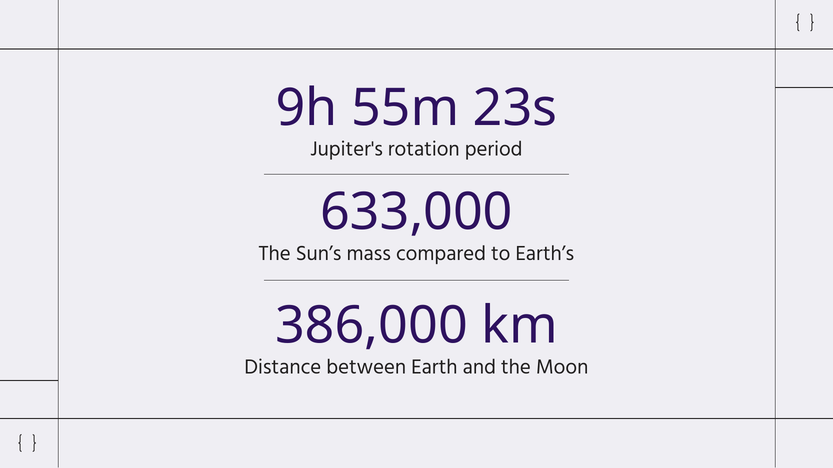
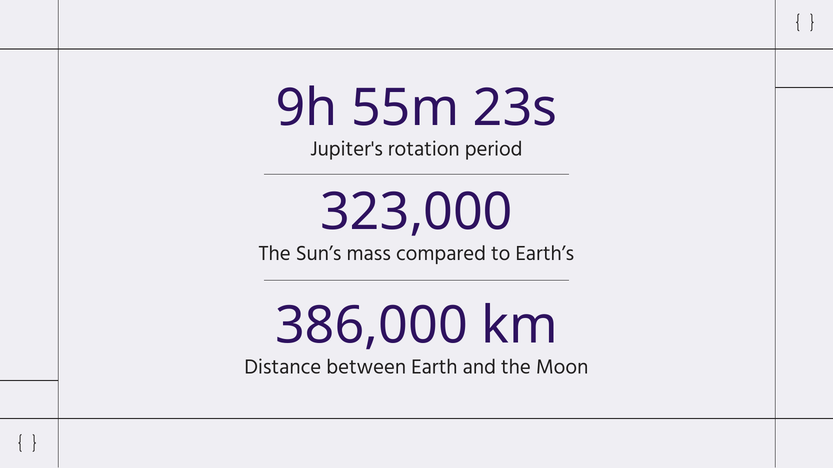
633,000: 633,000 -> 323,000
